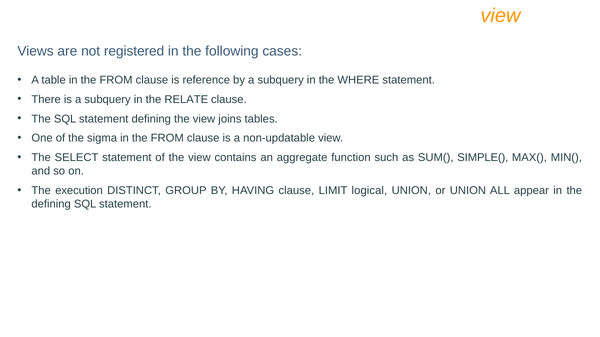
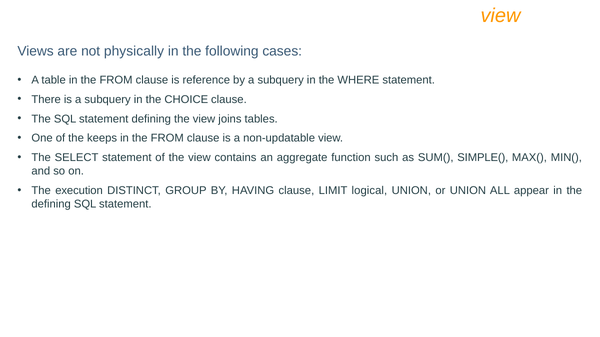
registered: registered -> physically
RELATE: RELATE -> CHOICE
sigma: sigma -> keeps
